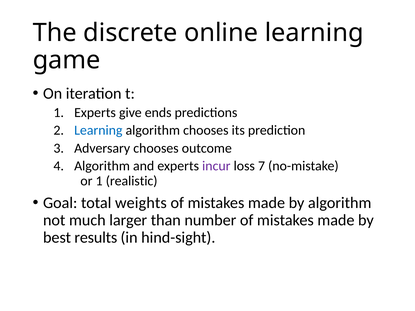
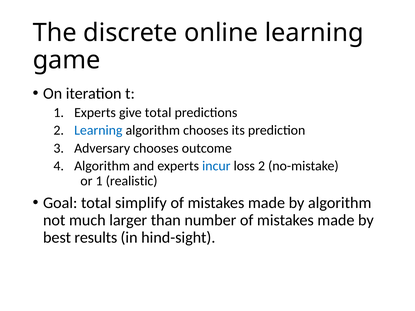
give ends: ends -> total
incur colour: purple -> blue
loss 7: 7 -> 2
weights: weights -> simplify
